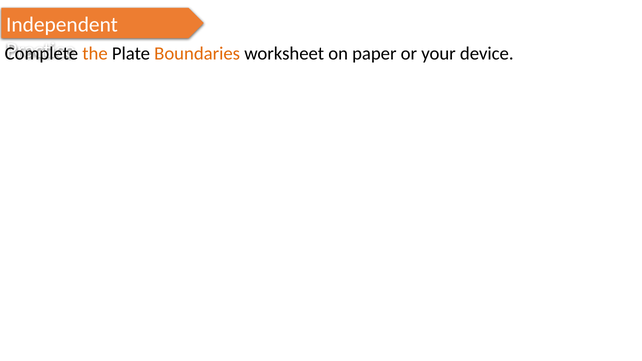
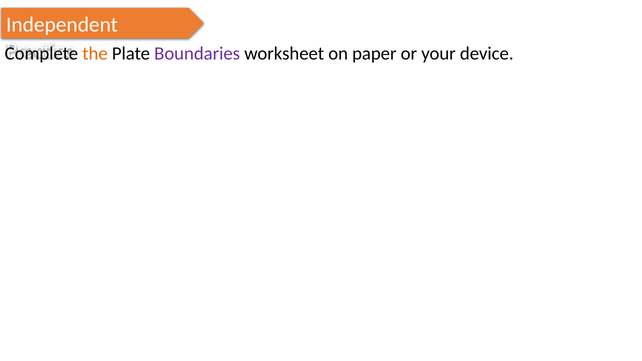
Boundaries colour: orange -> purple
